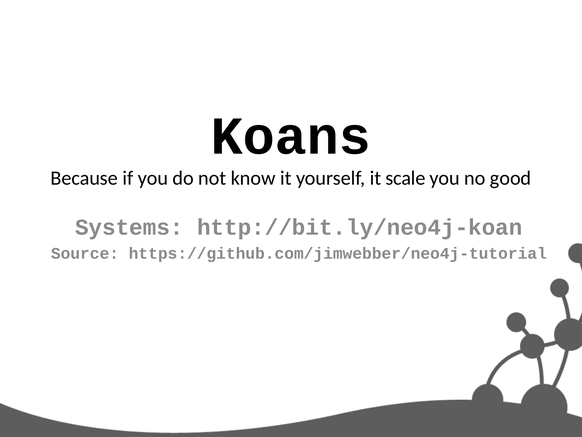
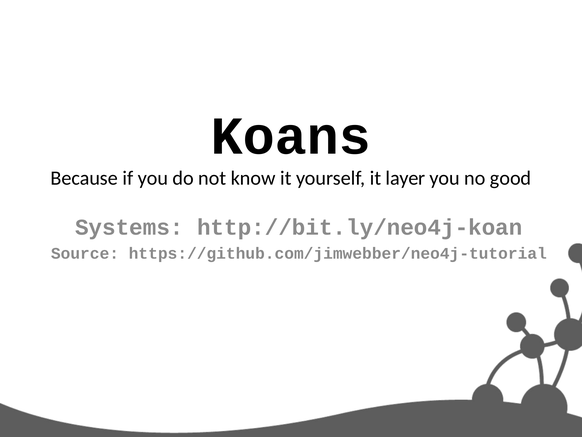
scale: scale -> layer
